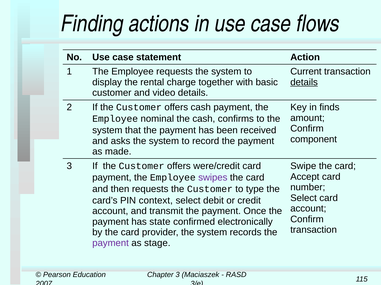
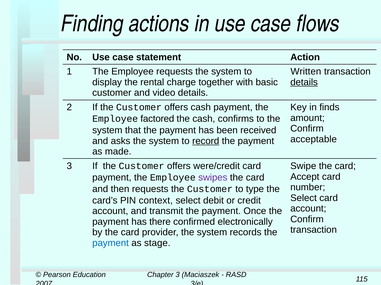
Current: Current -> Written
nominal: nominal -> factored
component: component -> acceptable
record underline: none -> present
state: state -> there
payment at (111, 244) colour: purple -> blue
